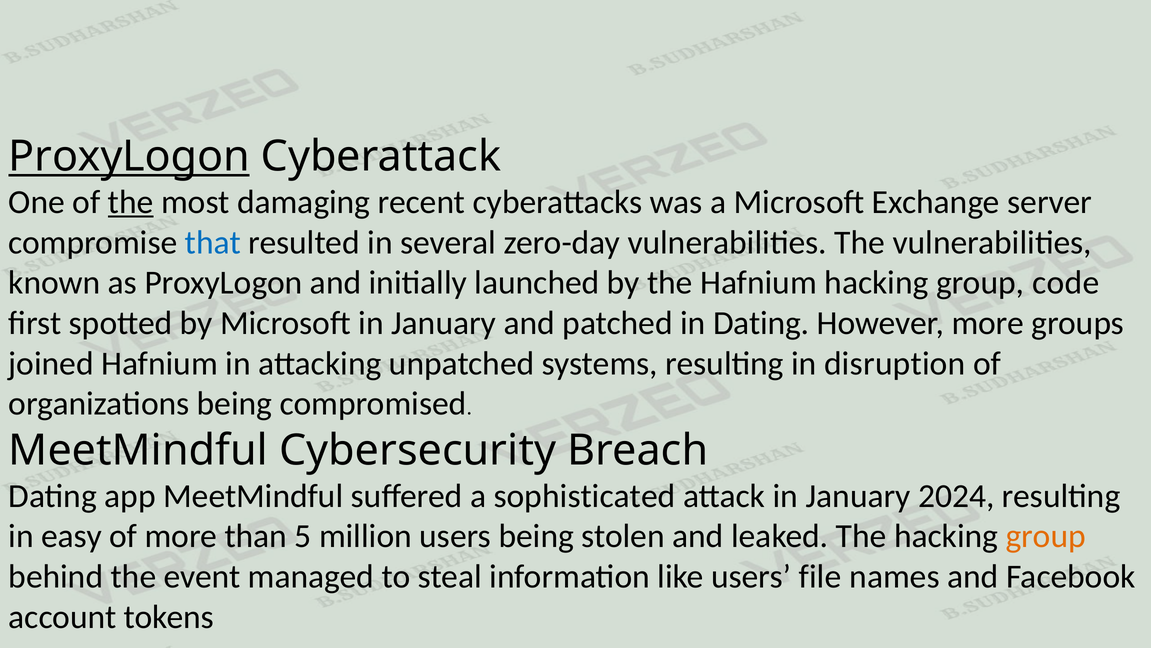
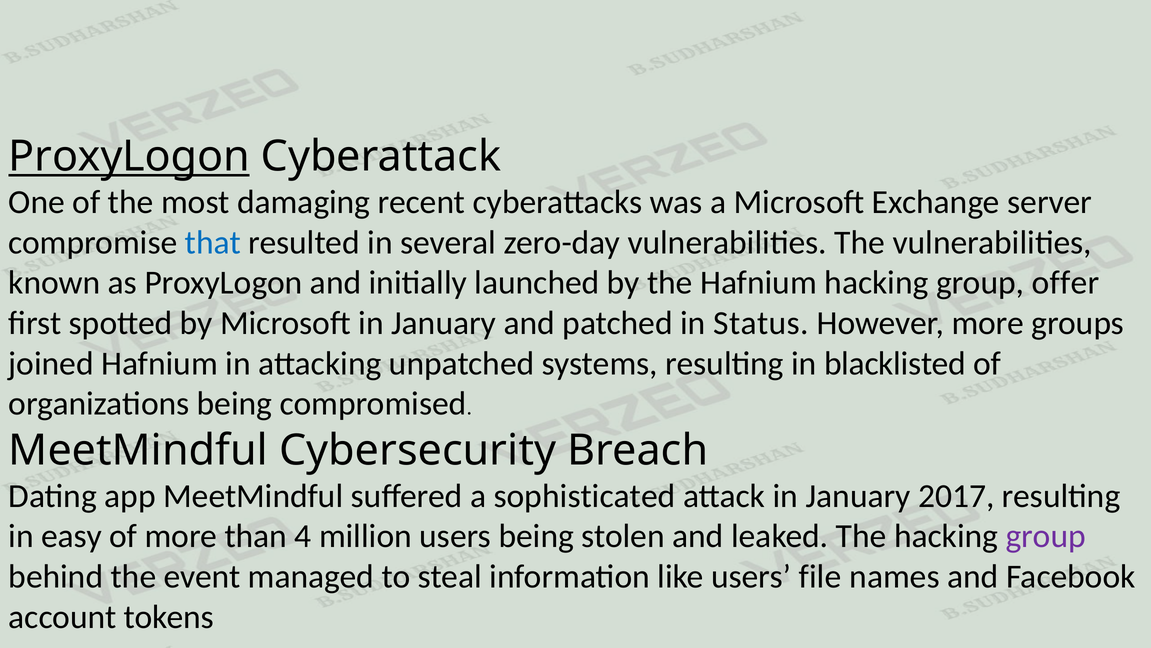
the at (131, 202) underline: present -> none
code: code -> offer
in Dating: Dating -> Status
disruption: disruption -> blacklisted
2024: 2024 -> 2017
5: 5 -> 4
group at (1046, 536) colour: orange -> purple
